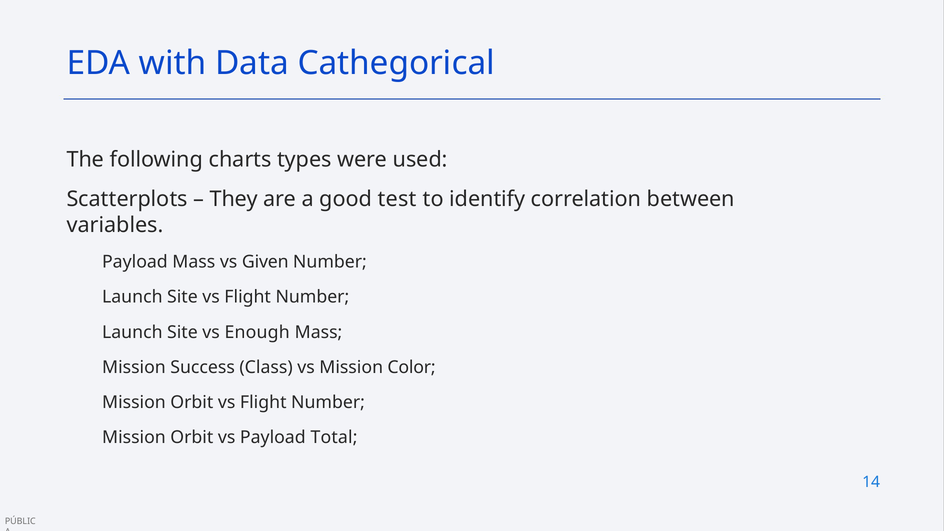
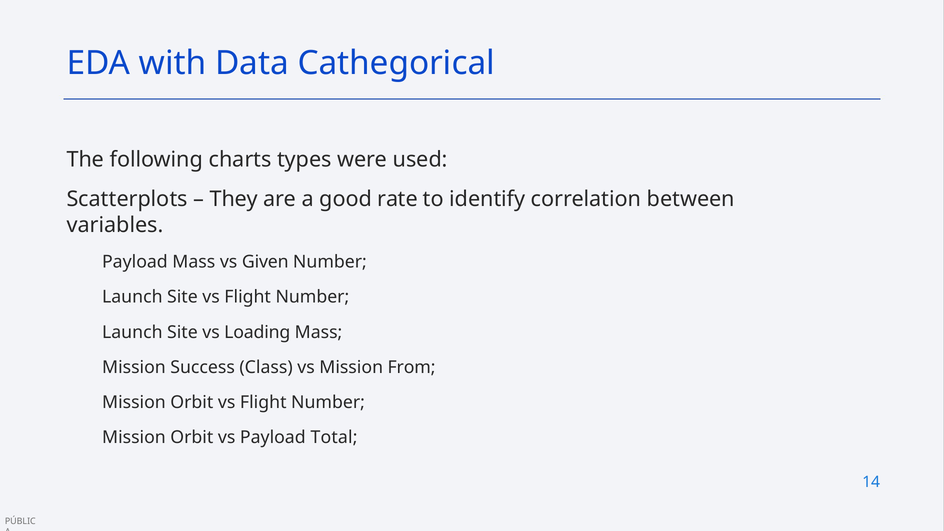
test: test -> rate
Enough: Enough -> Loading
Color: Color -> From
